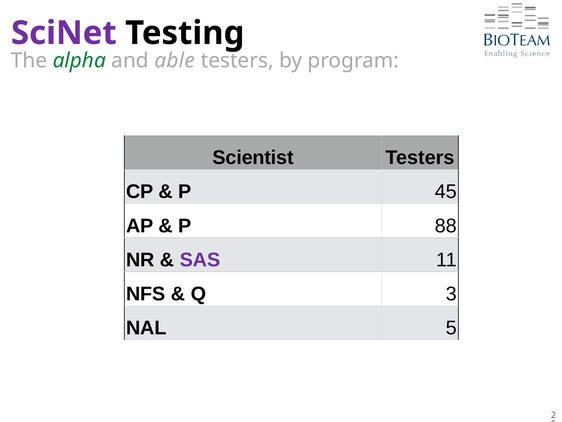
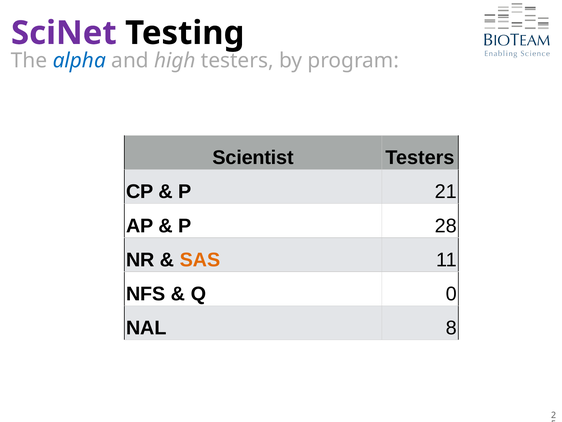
alpha colour: green -> blue
able: able -> high
45: 45 -> 21
88: 88 -> 28
SAS colour: purple -> orange
3: 3 -> 0
NAL 5: 5 -> 8
